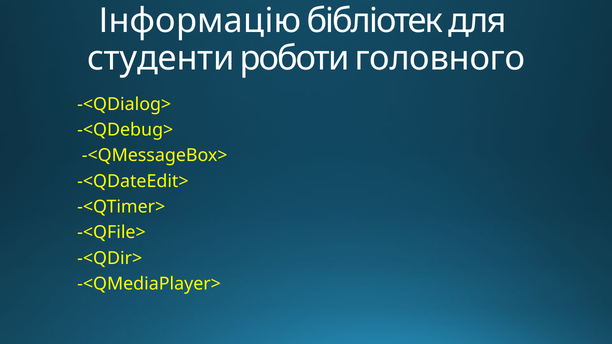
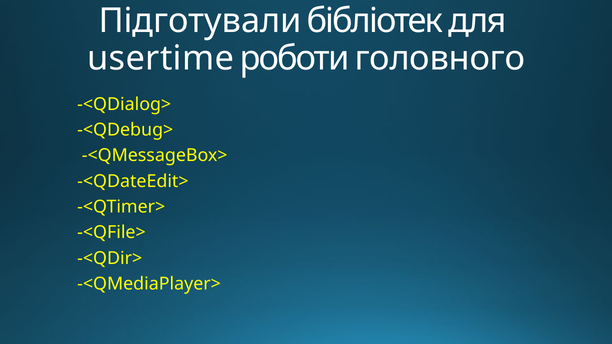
Інформацію: Інформацію -> Підготували
студенти: студенти -> usertime
